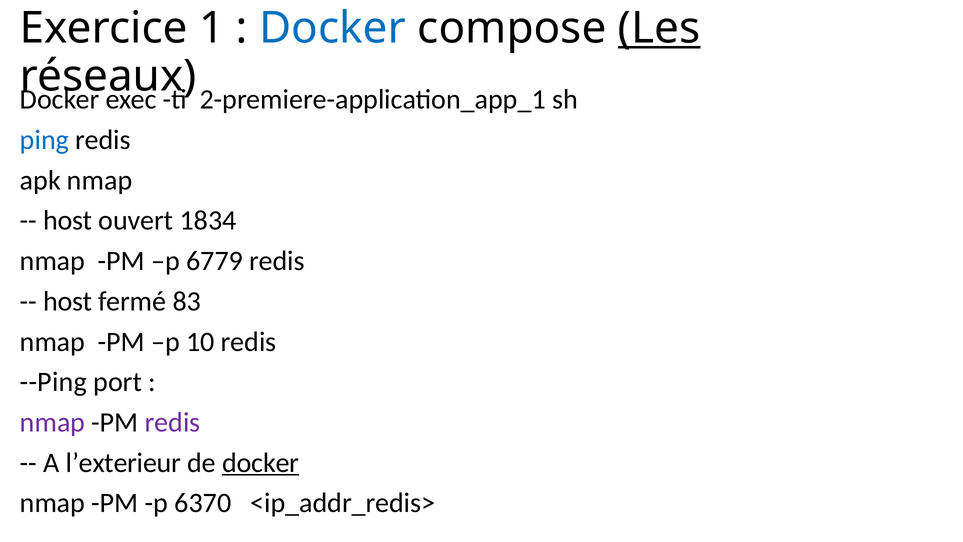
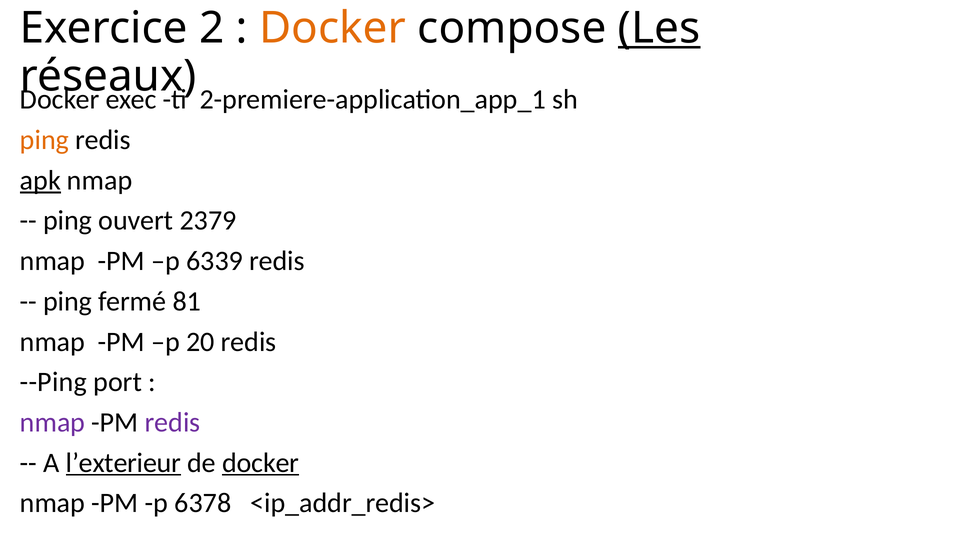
1: 1 -> 2
Docker at (333, 28) colour: blue -> orange
ping at (44, 140) colour: blue -> orange
apk underline: none -> present
host at (68, 221): host -> ping
1834: 1834 -> 2379
6779: 6779 -> 6339
host at (68, 301): host -> ping
83: 83 -> 81
10: 10 -> 20
l’exterieur underline: none -> present
6370: 6370 -> 6378
